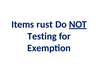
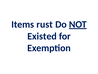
Testing: Testing -> Existed
